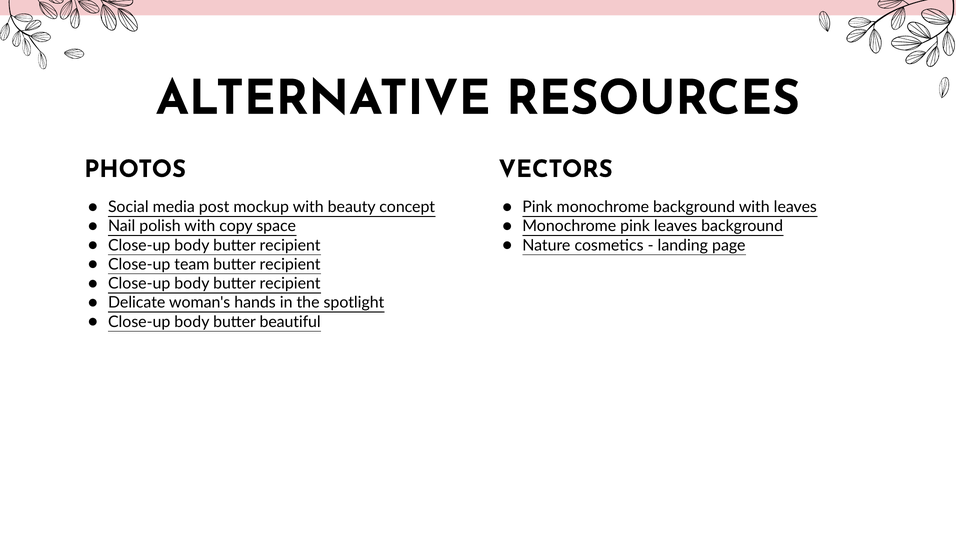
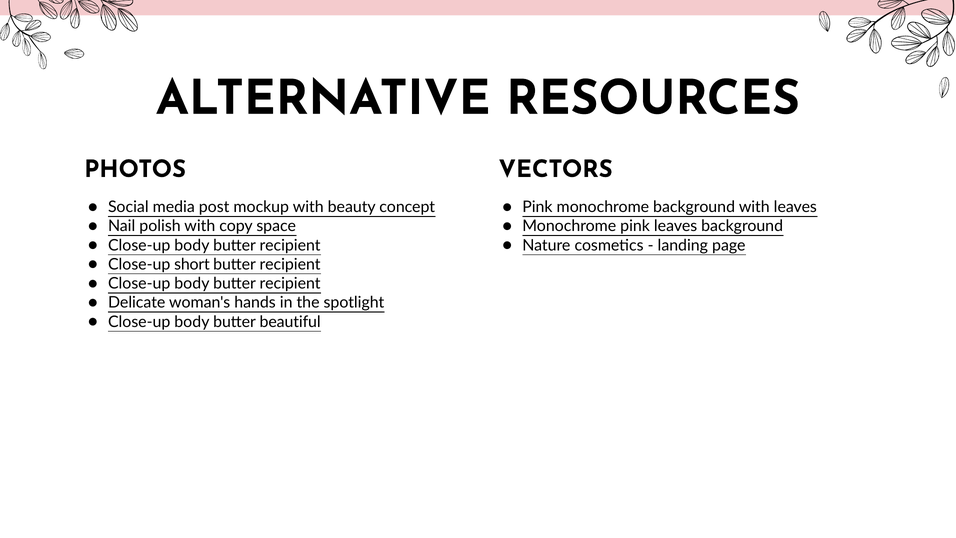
team: team -> short
